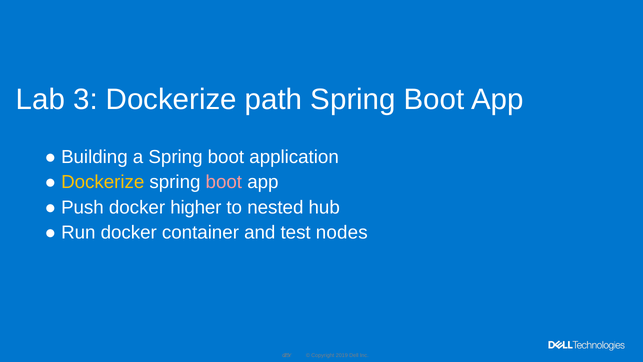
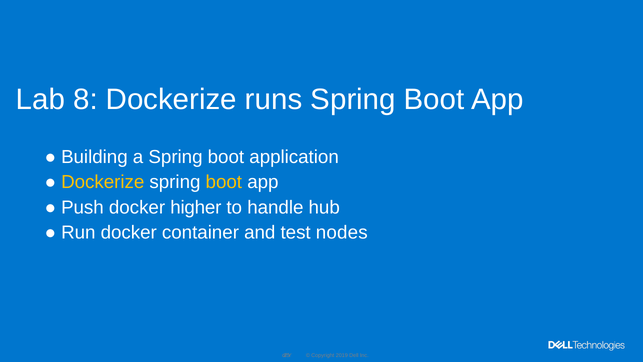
3: 3 -> 8
path: path -> runs
boot at (224, 182) colour: pink -> yellow
nested: nested -> handle
